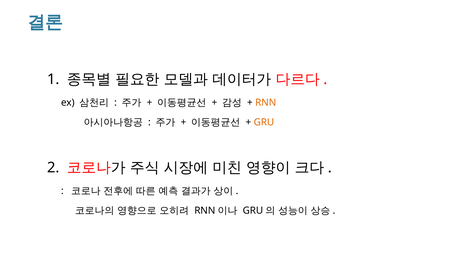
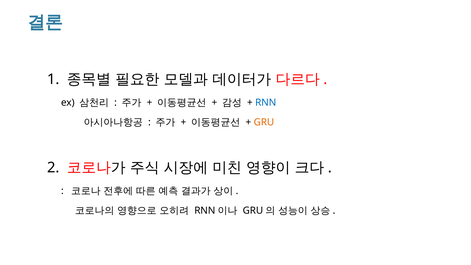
RNN colour: orange -> blue
